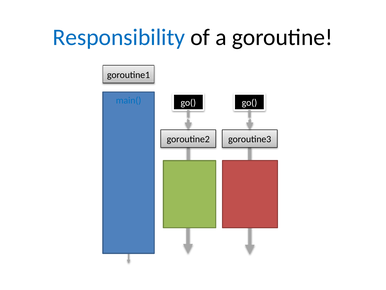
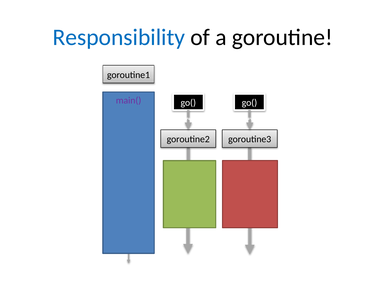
main( colour: blue -> purple
